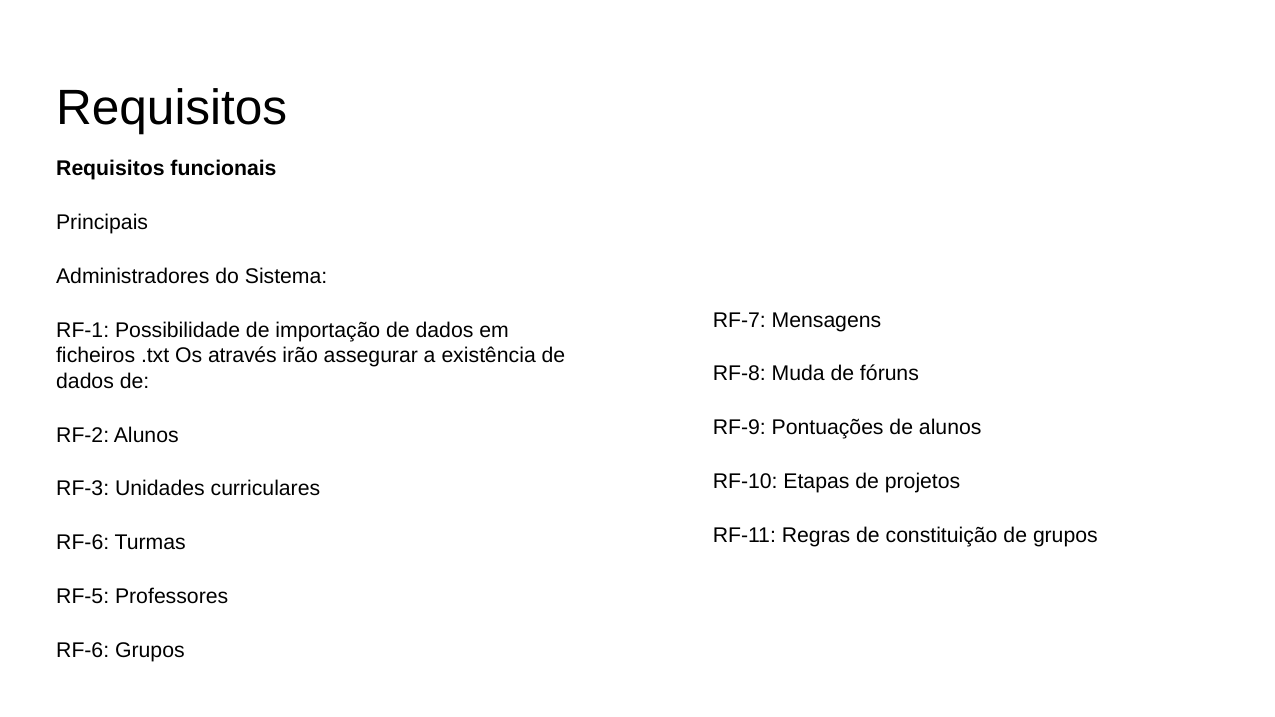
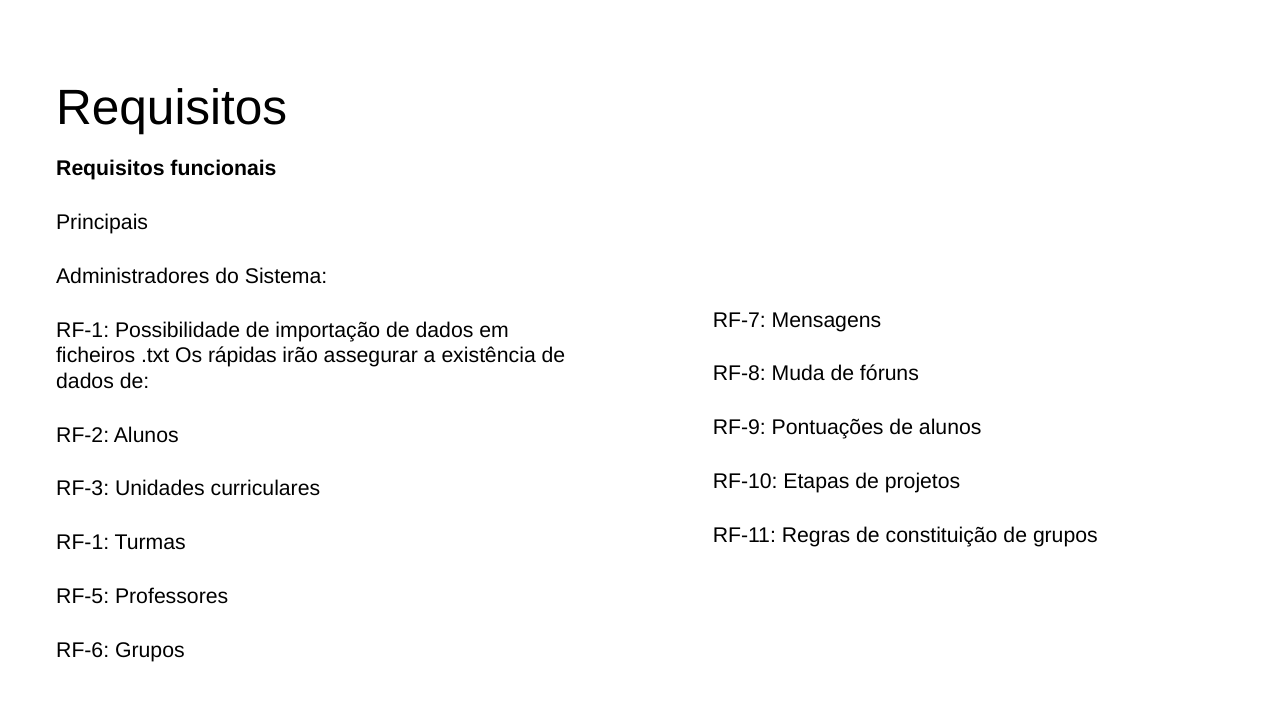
através: através -> rápidas
RF-6 at (83, 543): RF-6 -> RF-1
